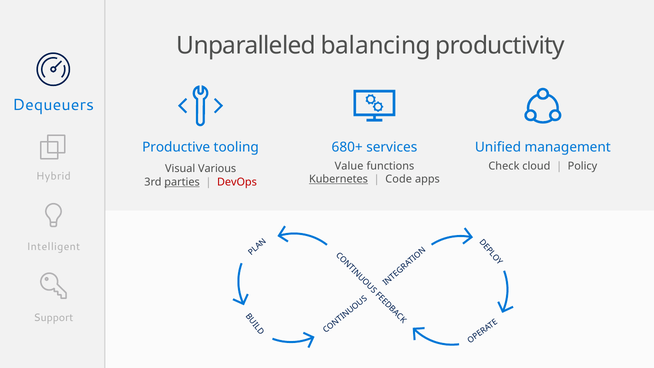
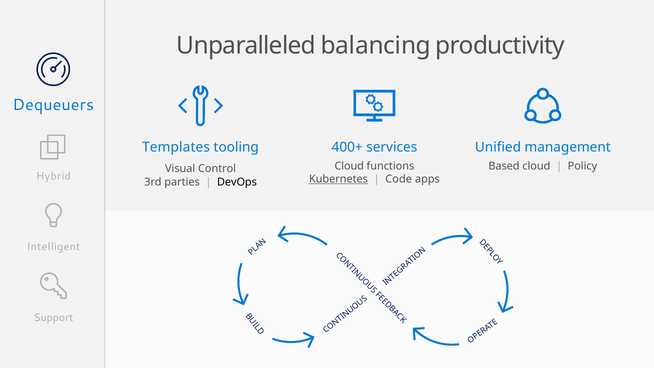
680+: 680+ -> 400+
Productive: Productive -> Templates
Value at (349, 166): Value -> Cloud
Check: Check -> Based
Various: Various -> Control
parties underline: present -> none
DevOps colour: red -> black
